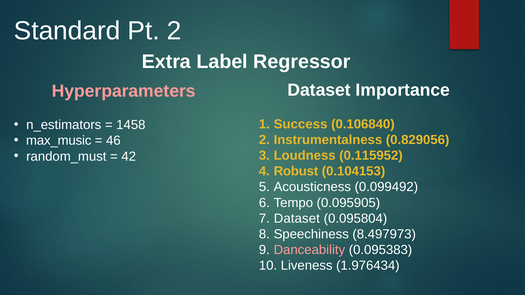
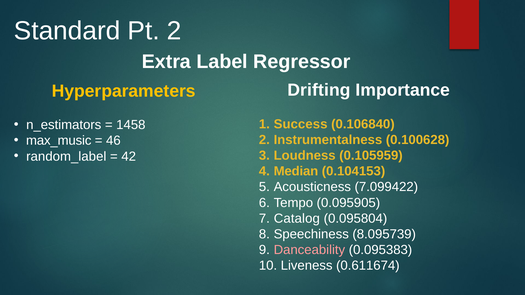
Dataset at (319, 90): Dataset -> Drifting
Hyperparameters colour: pink -> yellow
0.829056: 0.829056 -> 0.100628
0.115952: 0.115952 -> 0.105959
random_must: random_must -> random_label
Robust: Robust -> Median
0.099492: 0.099492 -> 7.099422
Dataset at (297, 219): Dataset -> Catalog
8.497973: 8.497973 -> 8.095739
1.976434: 1.976434 -> 0.611674
